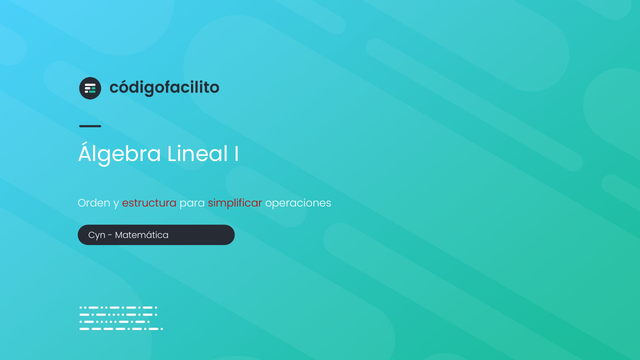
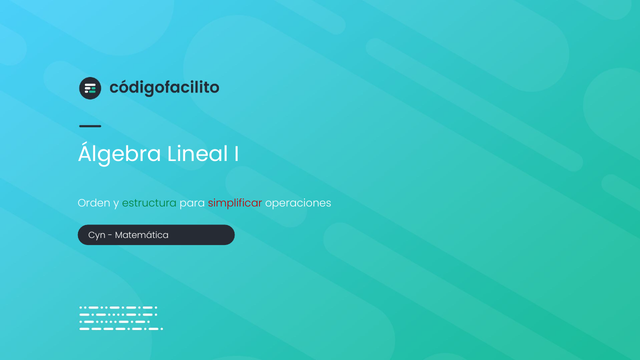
estructura colour: red -> green
